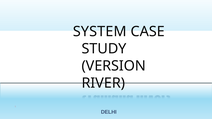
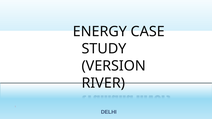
SYSTEM: SYSTEM -> ENERGY
